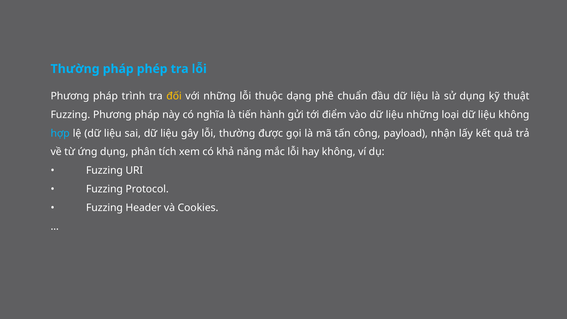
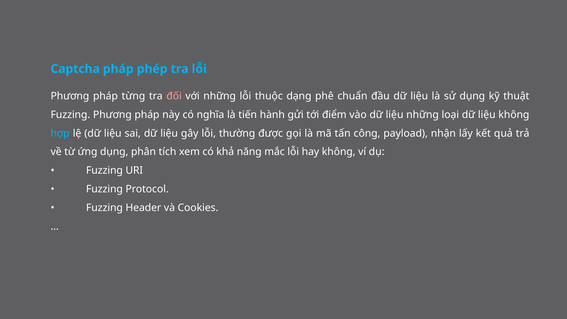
Thường at (75, 69): Thường -> Captcha
trình: trình -> từng
đối colour: yellow -> pink
